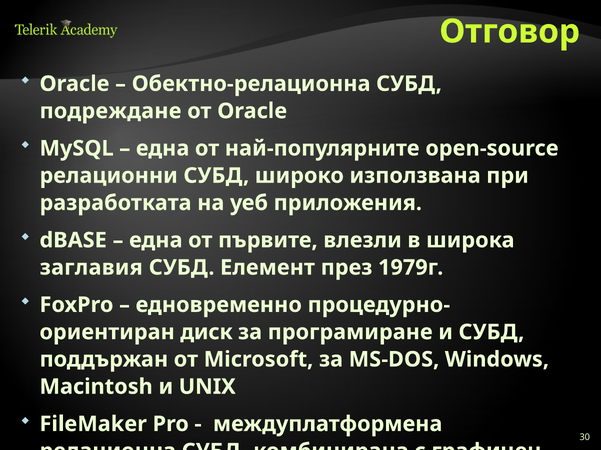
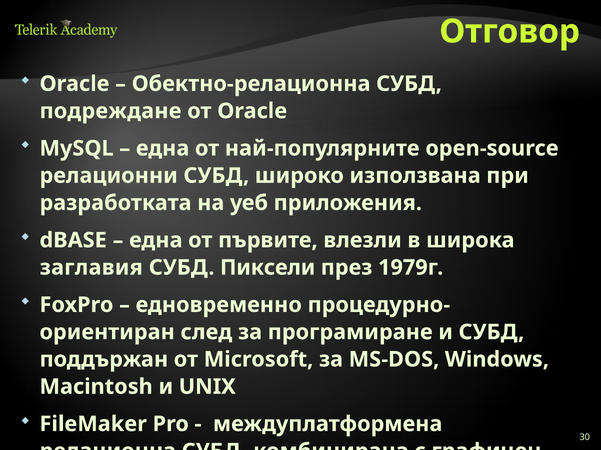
Елемент: Елемент -> Пиксели
диск: диск -> след
